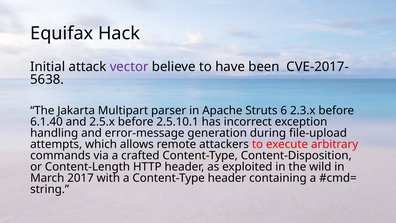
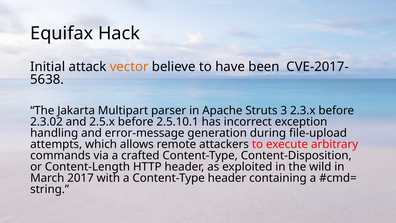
vector colour: purple -> orange
6: 6 -> 3
6.1.40: 6.1.40 -> 2.3.02
